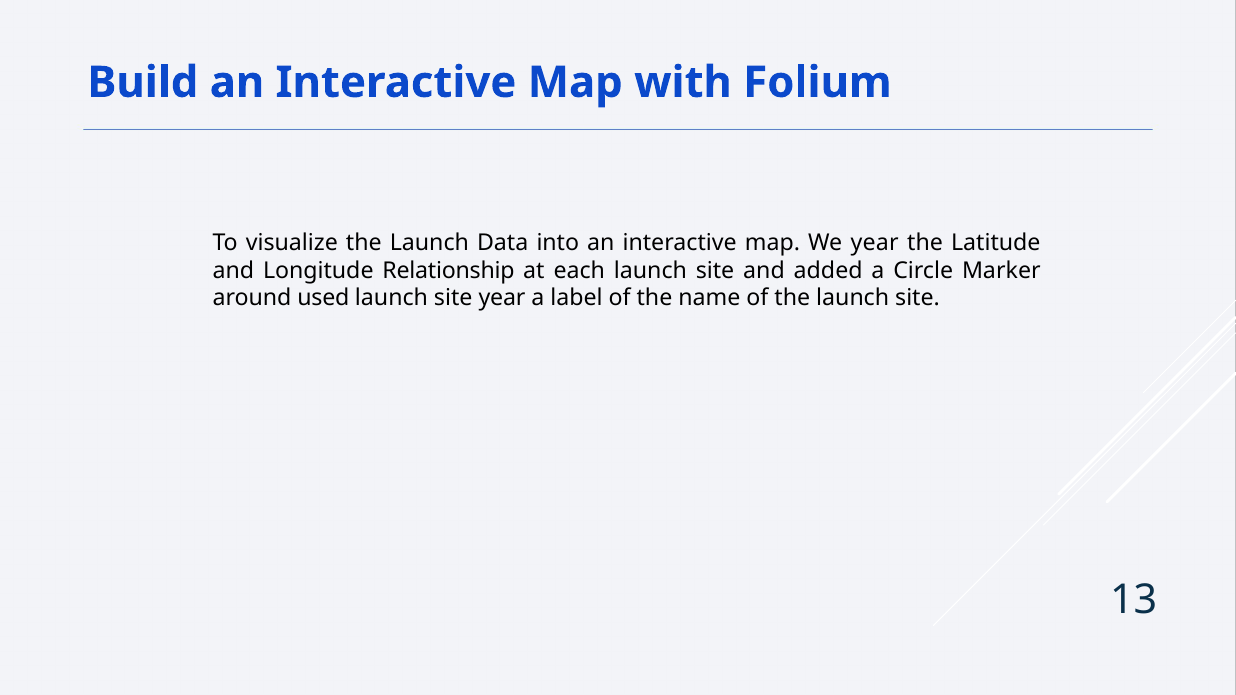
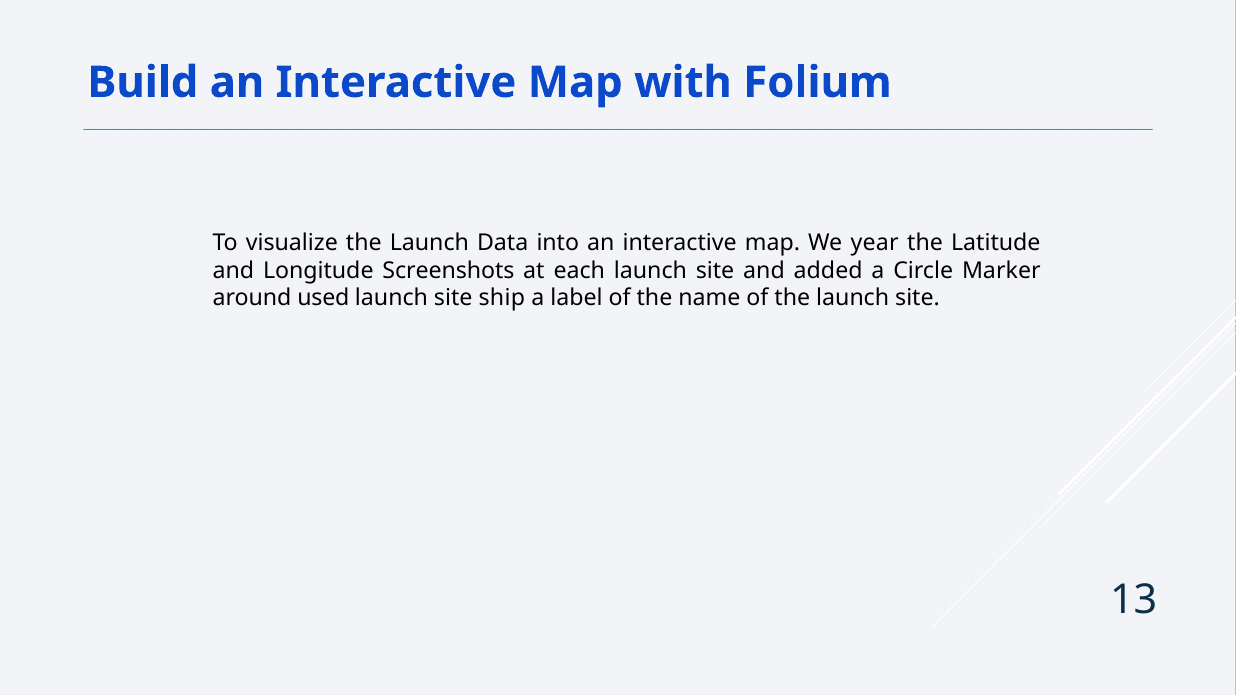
Relationship: Relationship -> Screenshots
site year: year -> ship
